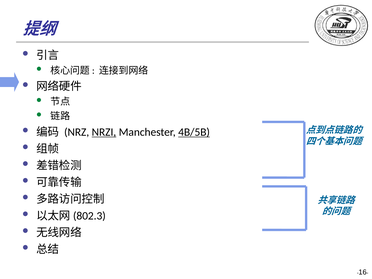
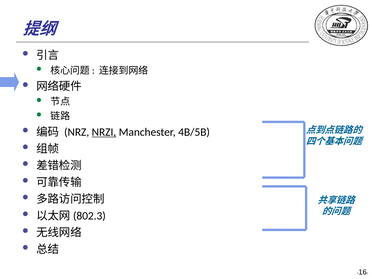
4B/5B underline: present -> none
